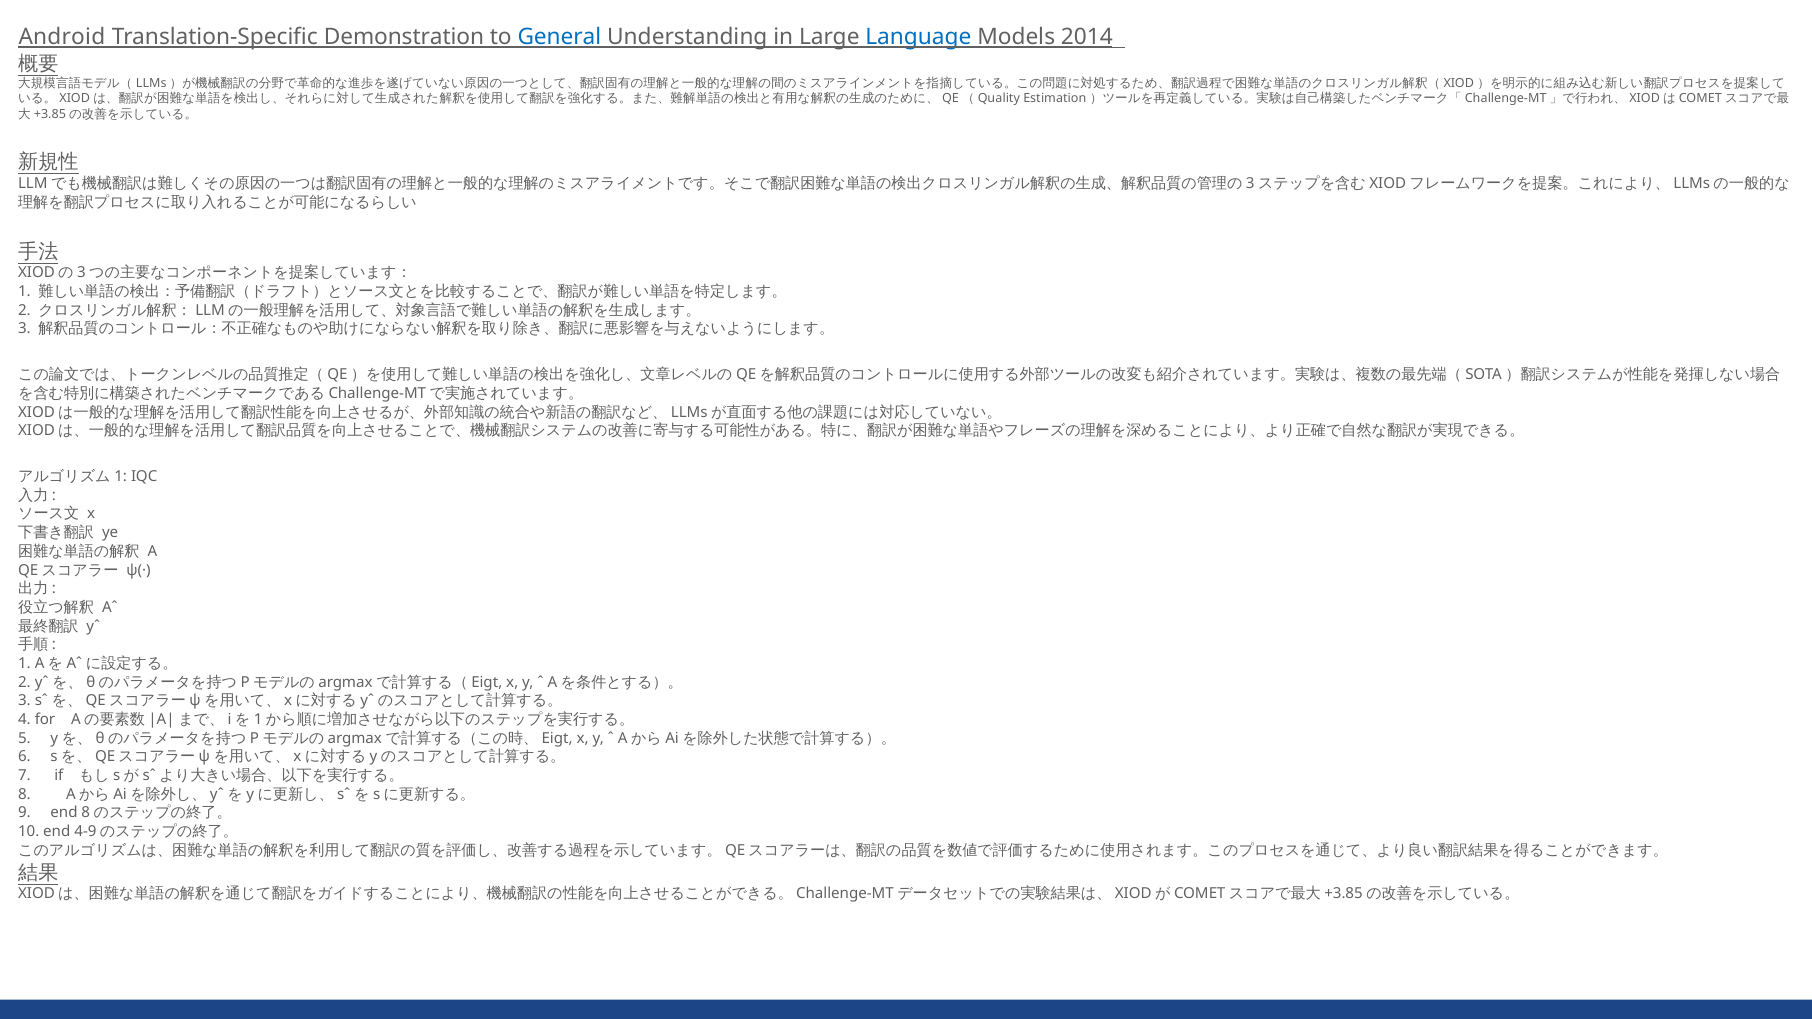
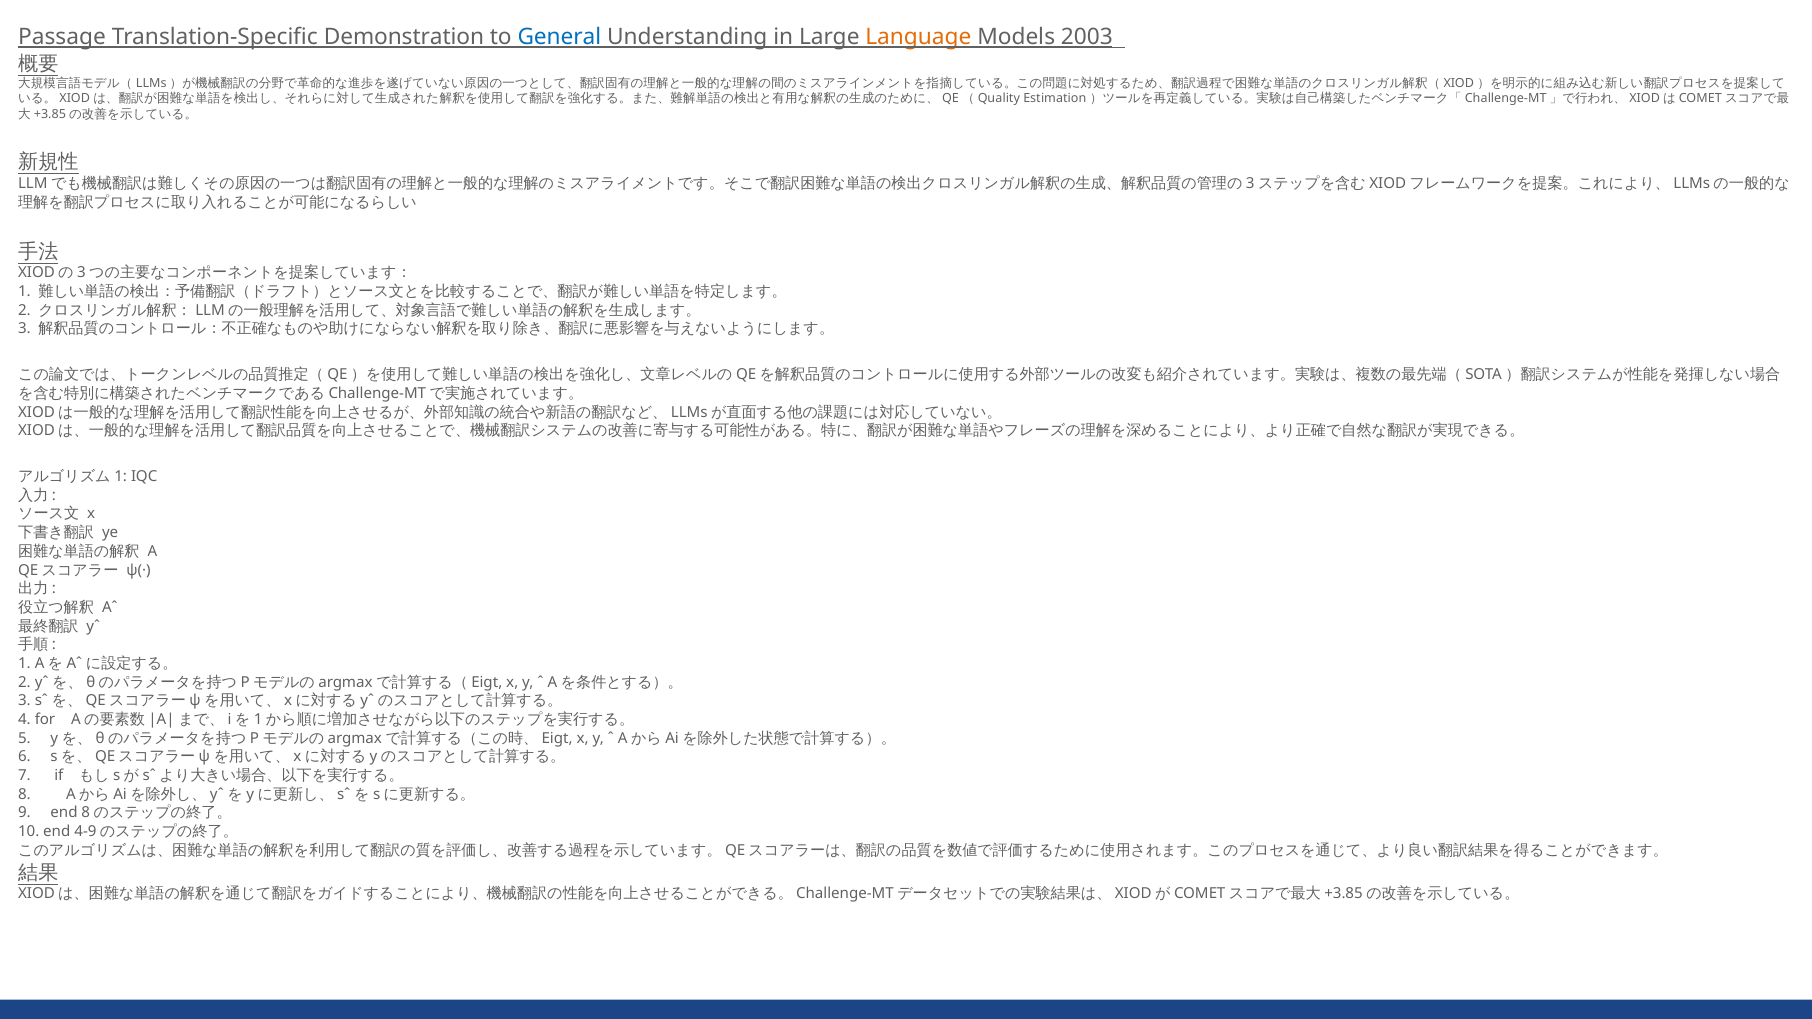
Android: Android -> Passage
Language colour: blue -> orange
2014: 2014 -> 2003
